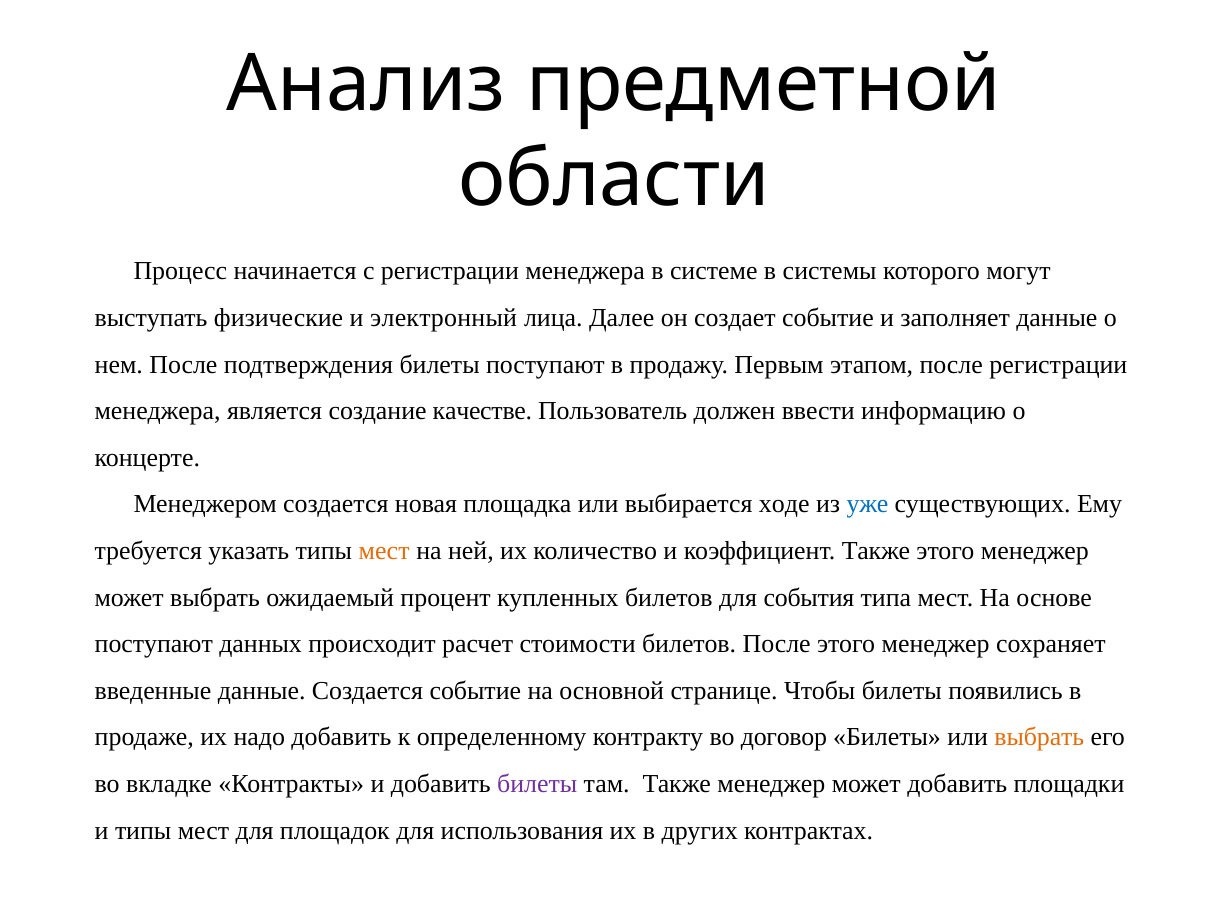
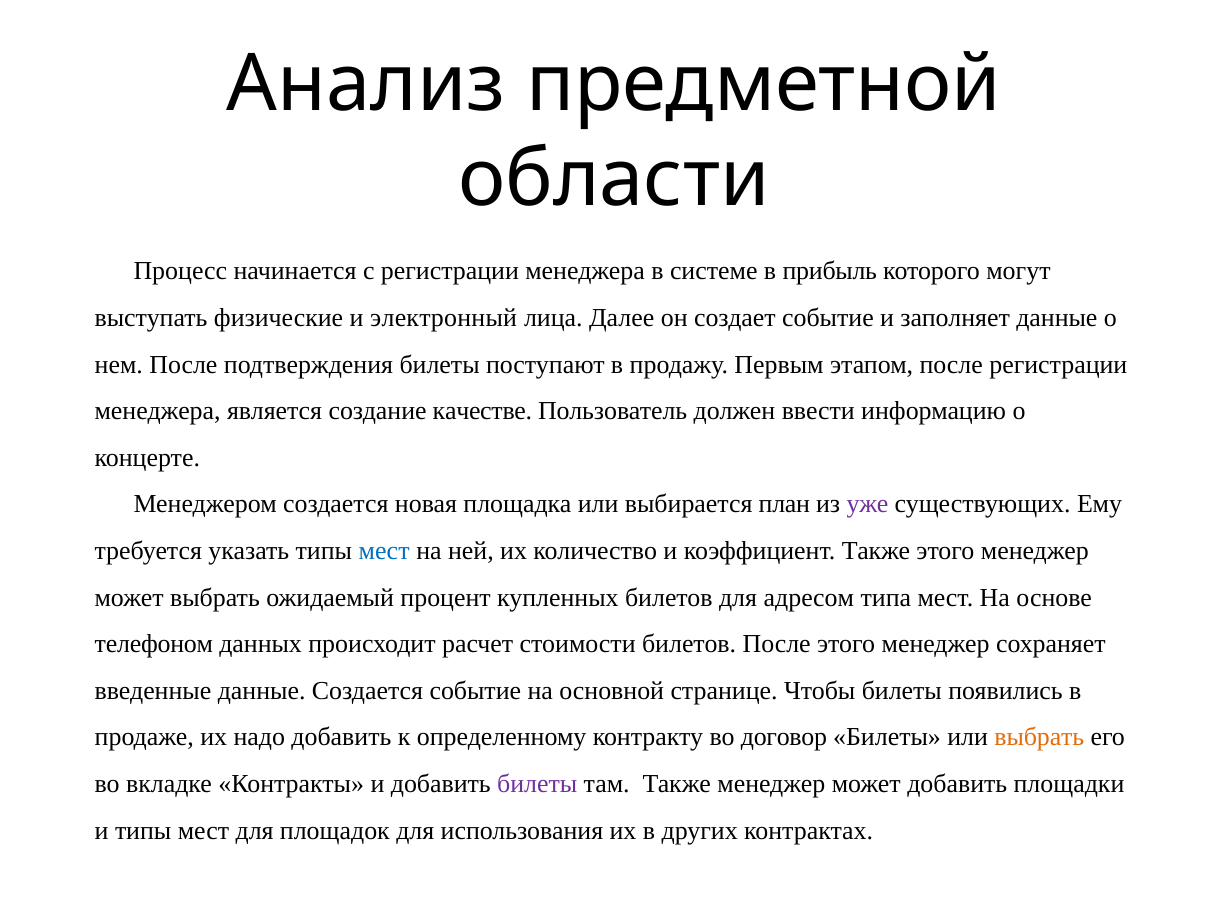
системы: системы -> прибыль
ходе: ходе -> план
уже colour: blue -> purple
мест at (384, 551) colour: orange -> blue
события: события -> адресом
поступают at (154, 644): поступают -> телефоном
